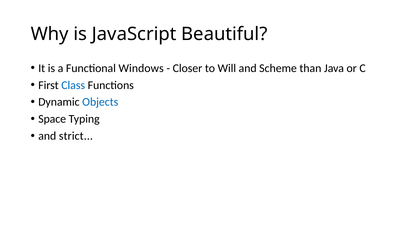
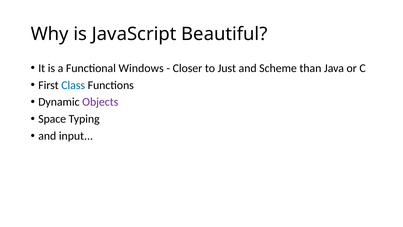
Will: Will -> Just
Objects colour: blue -> purple
strict: strict -> input
